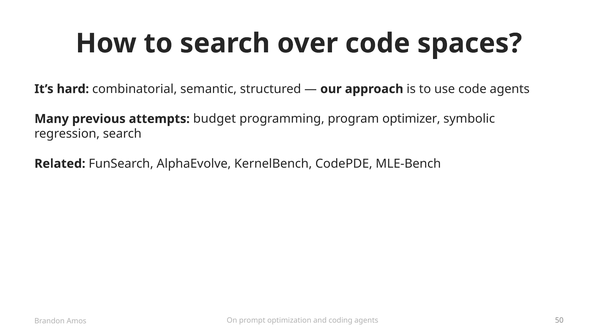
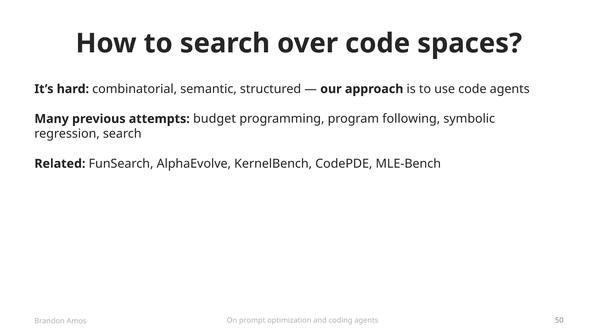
optimizer: optimizer -> following
